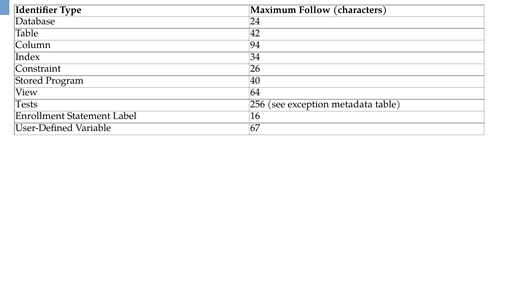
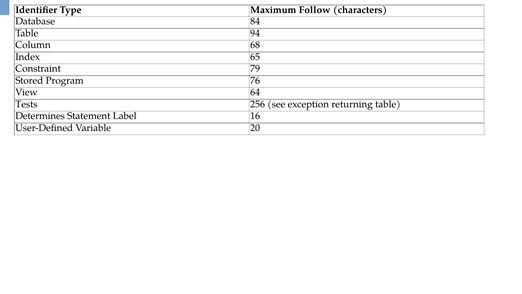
24: 24 -> 84
42: 42 -> 94
94: 94 -> 68
34: 34 -> 65
26: 26 -> 79
40: 40 -> 76
metadata: metadata -> returning
Enrollment: Enrollment -> Determines
67: 67 -> 20
